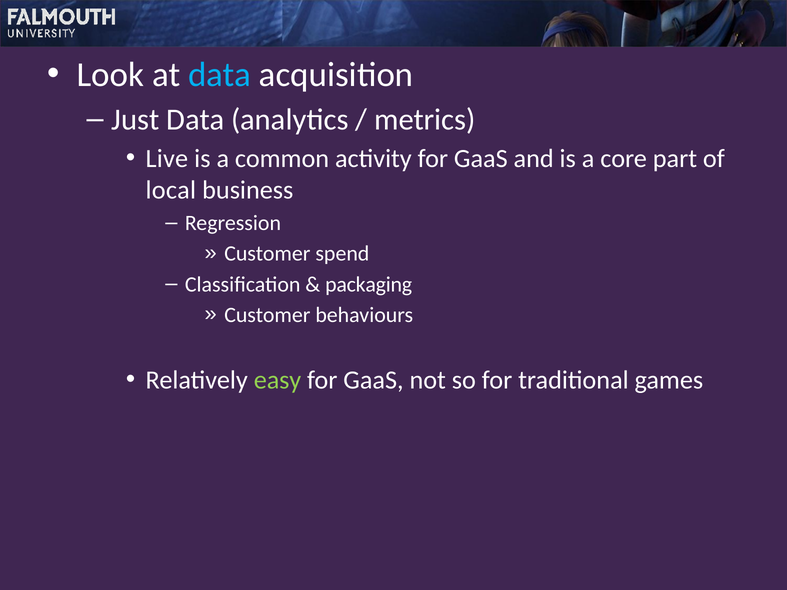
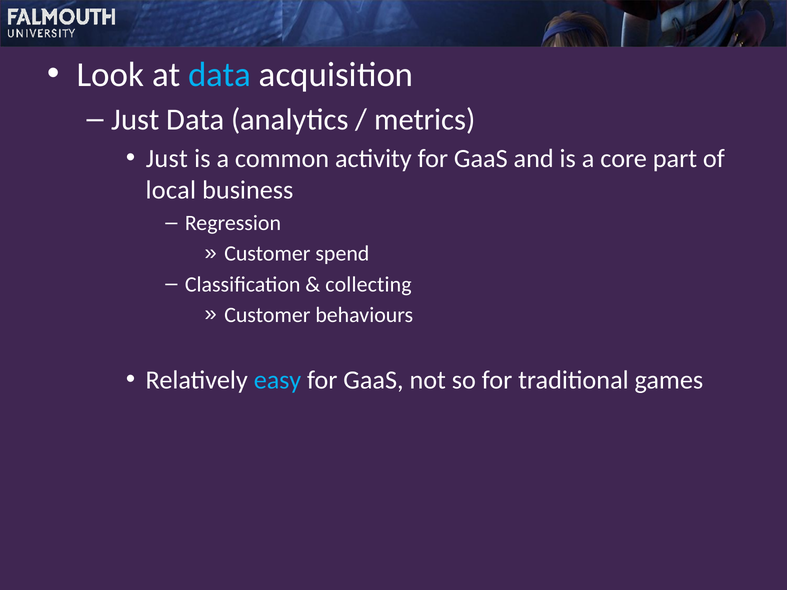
Live at (167, 159): Live -> Just
packaging: packaging -> collecting
easy colour: light green -> light blue
